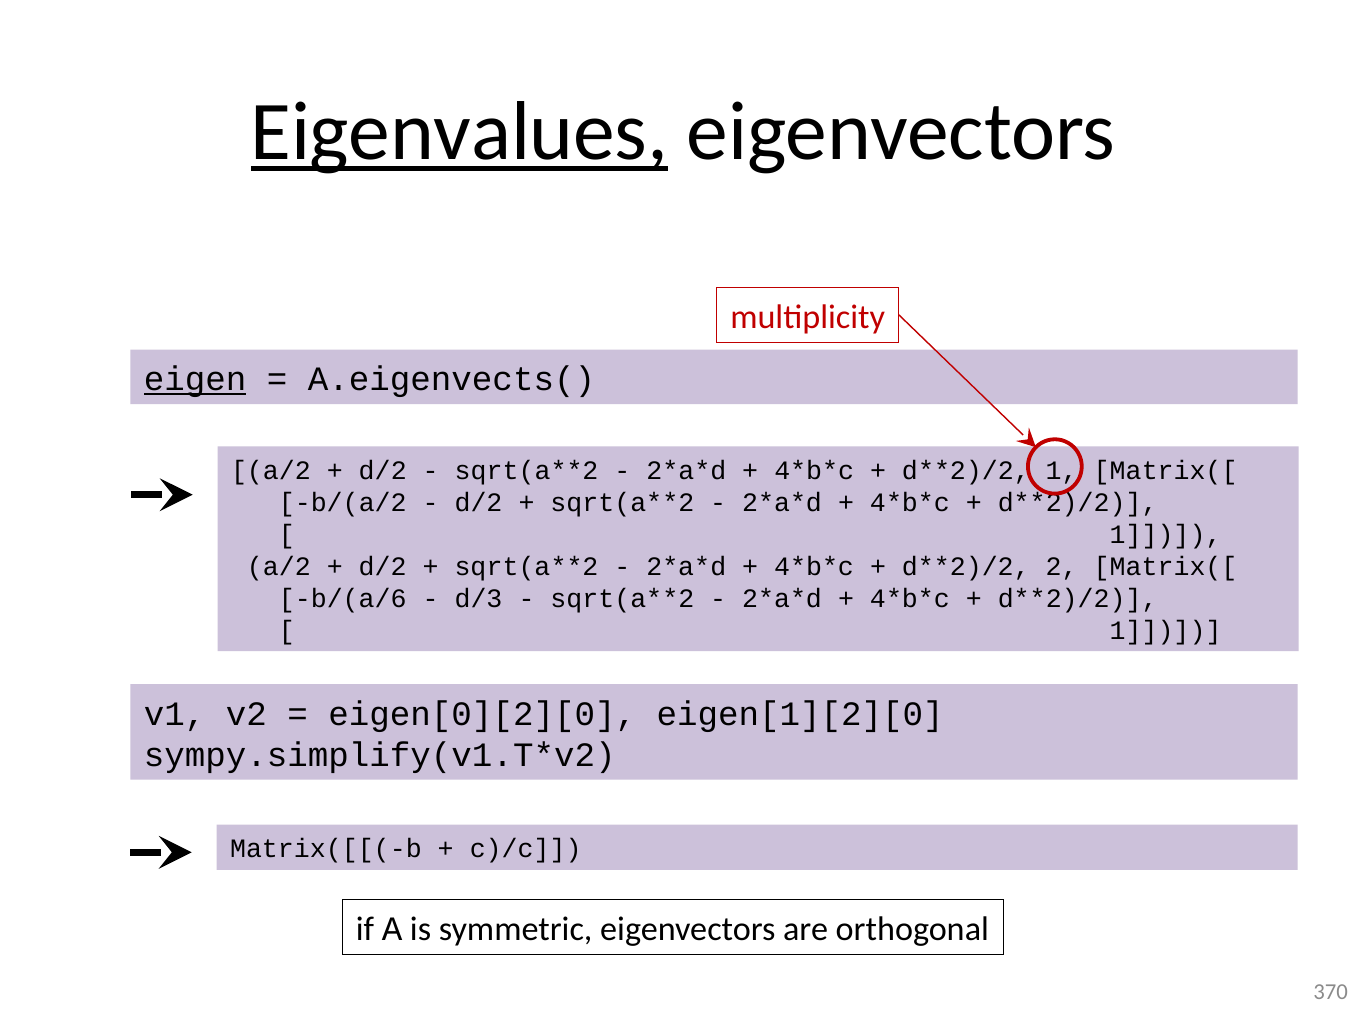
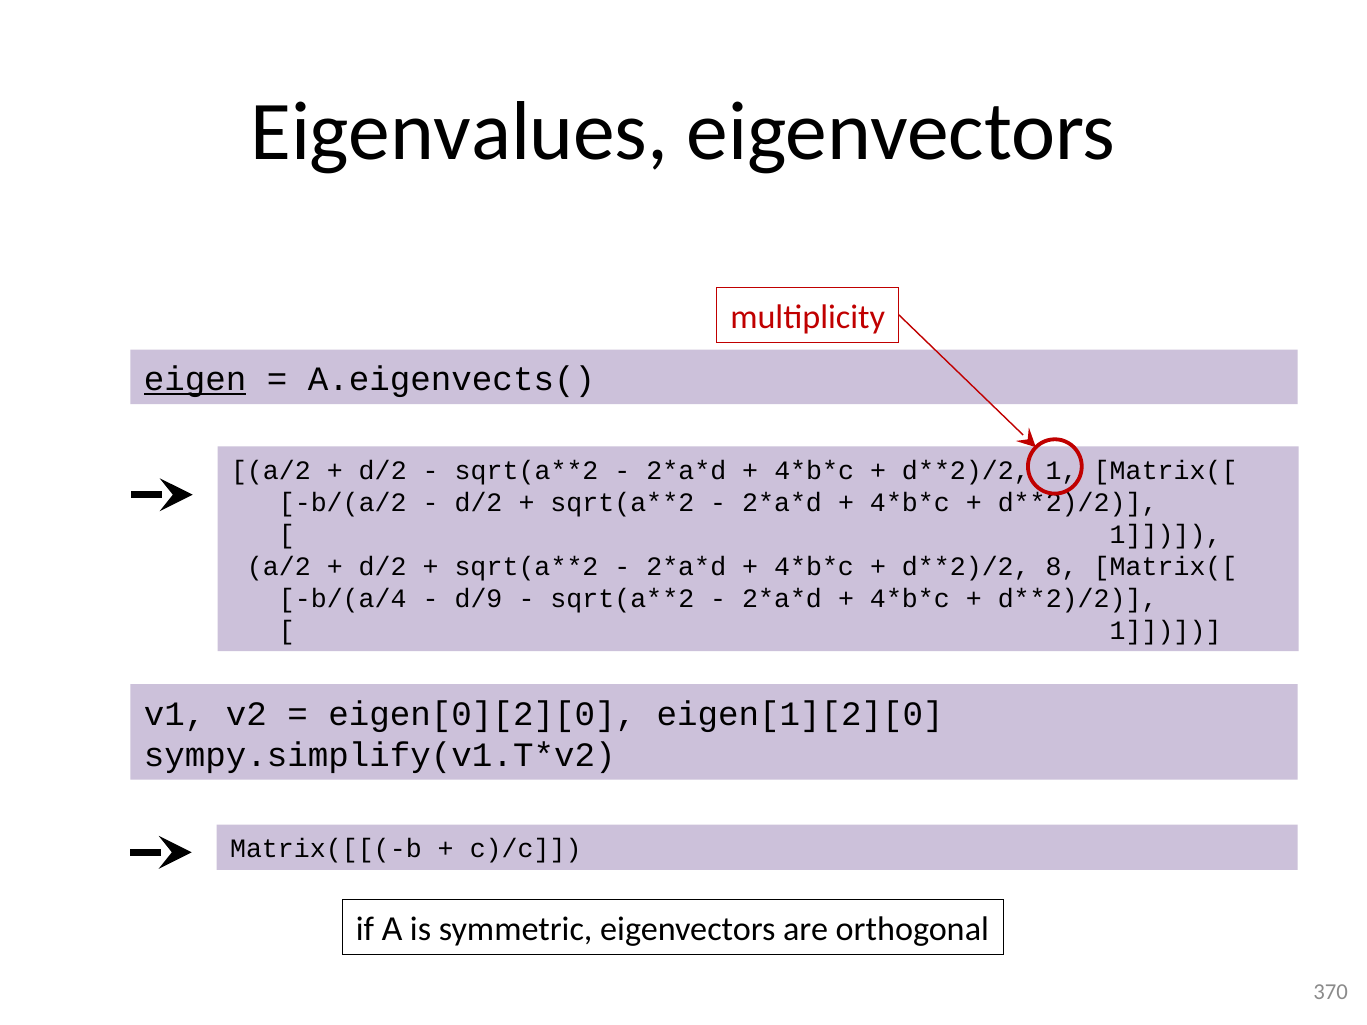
Eigenvalues underline: present -> none
2: 2 -> 8
b/(a/6: b/(a/6 -> b/(a/4
d/3: d/3 -> d/9
